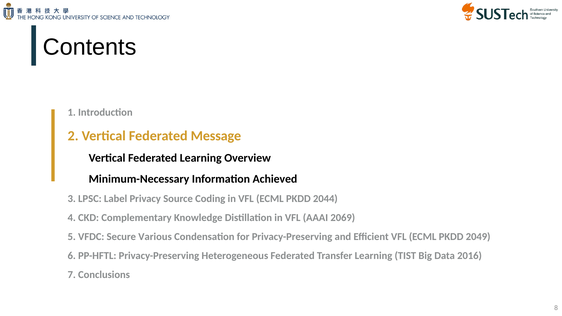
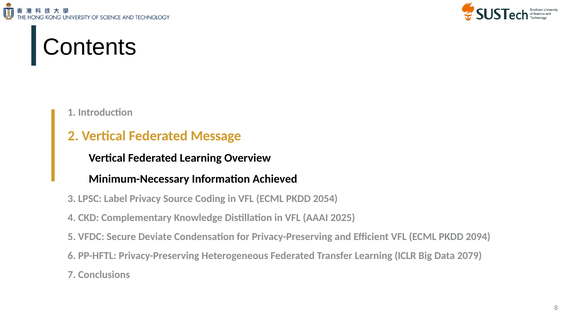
2044: 2044 -> 2054
2069: 2069 -> 2025
Various: Various -> Deviate
2049: 2049 -> 2094
TIST: TIST -> ICLR
2016: 2016 -> 2079
